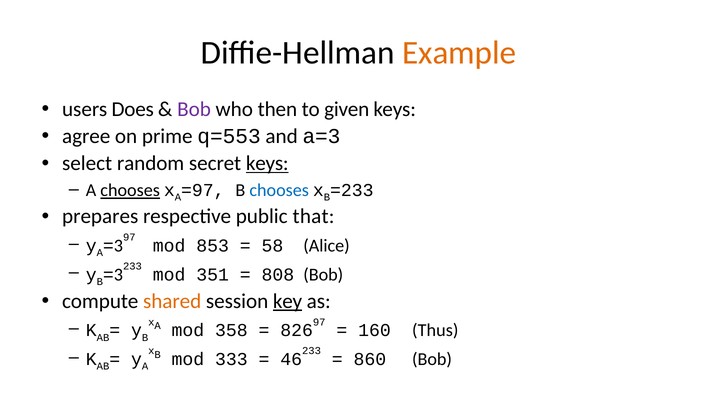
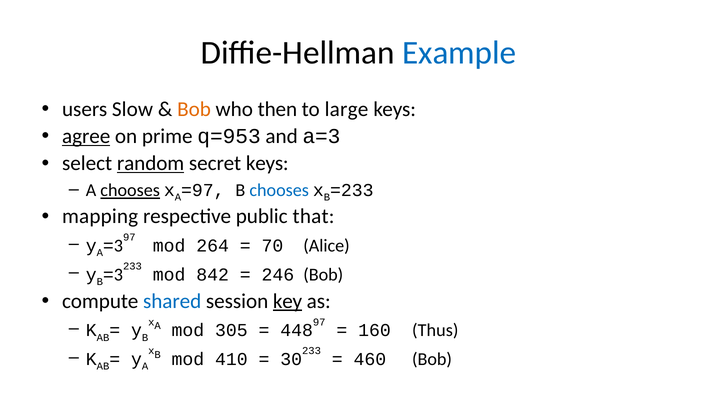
Example colour: orange -> blue
Does: Does -> Slow
Bob at (194, 109) colour: purple -> orange
given: given -> large
agree underline: none -> present
q=553: q=553 -> q=953
random underline: none -> present
keys at (267, 163) underline: present -> none
prepares: prepares -> mapping
853: 853 -> 264
58: 58 -> 70
351: 351 -> 842
808: 808 -> 246
shared colour: orange -> blue
358: 358 -> 305
826: 826 -> 448
333: 333 -> 410
46: 46 -> 30
860: 860 -> 460
